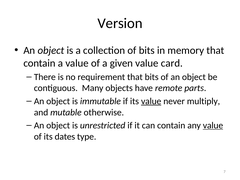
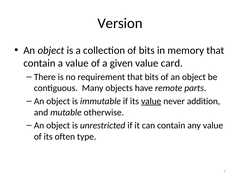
multiply: multiply -> addition
value at (213, 125) underline: present -> none
dates: dates -> often
